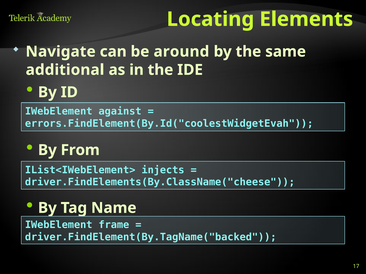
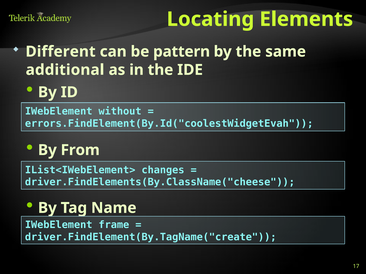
Navigate: Navigate -> Different
around: around -> pattern
against: against -> without
injects: injects -> changes
driver.FindElement(By.TagName("backed: driver.FindElement(By.TagName("backed -> driver.FindElement(By.TagName("create
